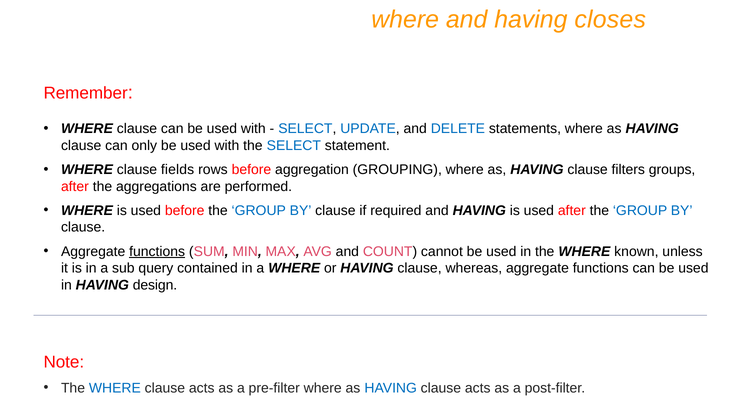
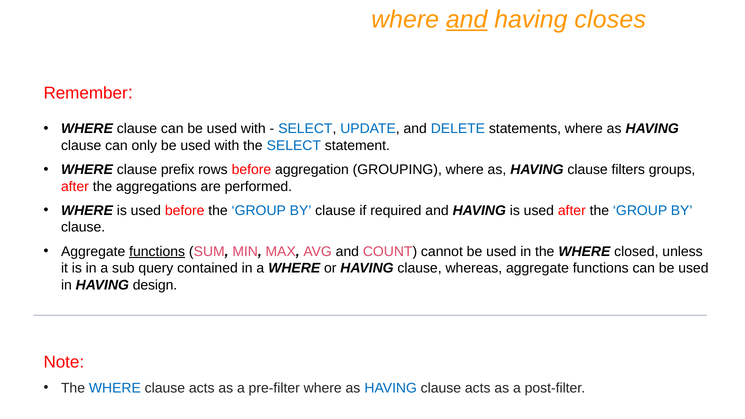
and at (467, 19) underline: none -> present
fields: fields -> prefix
known: known -> closed
